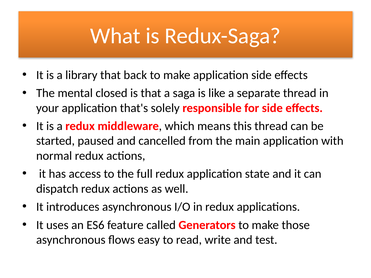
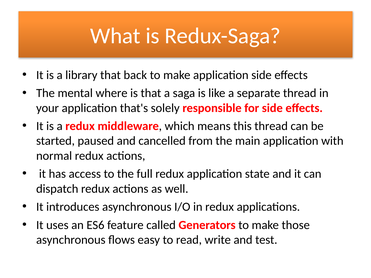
closed: closed -> where
